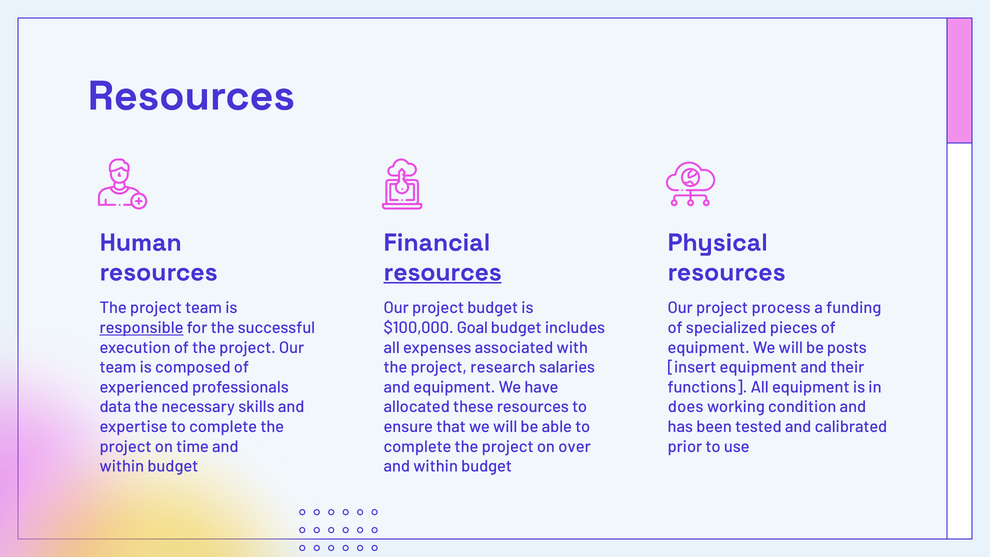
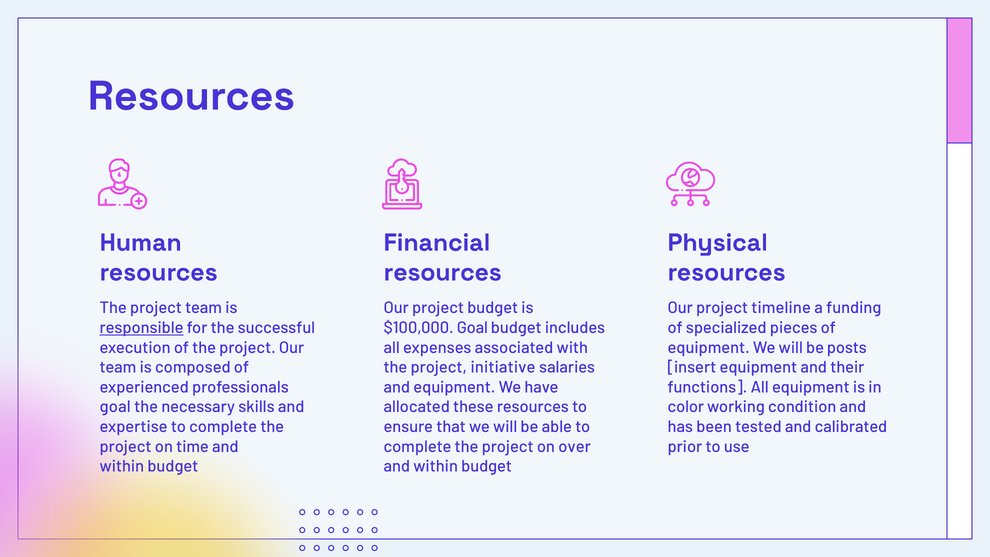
resources at (443, 272) underline: present -> none
process: process -> timeline
research: research -> initiative
data at (115, 407): data -> goal
does: does -> color
